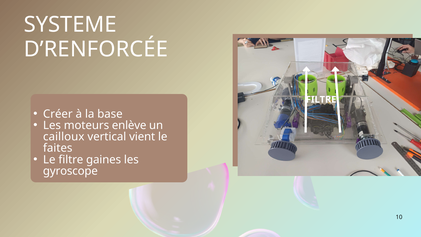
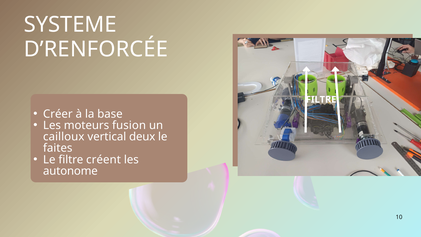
enlève: enlève -> fusion
vient: vient -> deux
gaines: gaines -> créent
gyroscope: gyroscope -> autonome
